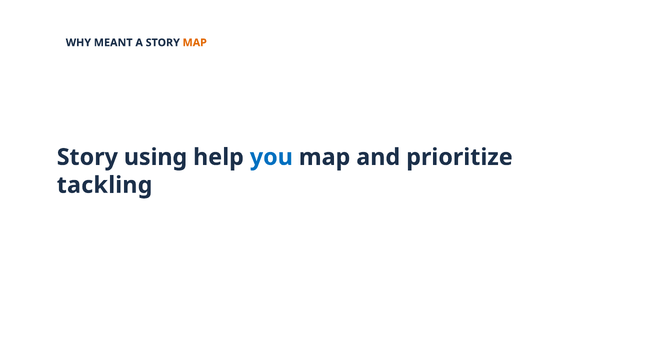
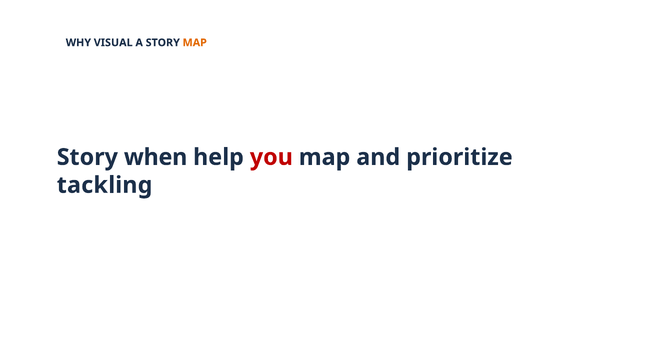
MEANT: MEANT -> VISUAL
using: using -> when
you colour: blue -> red
